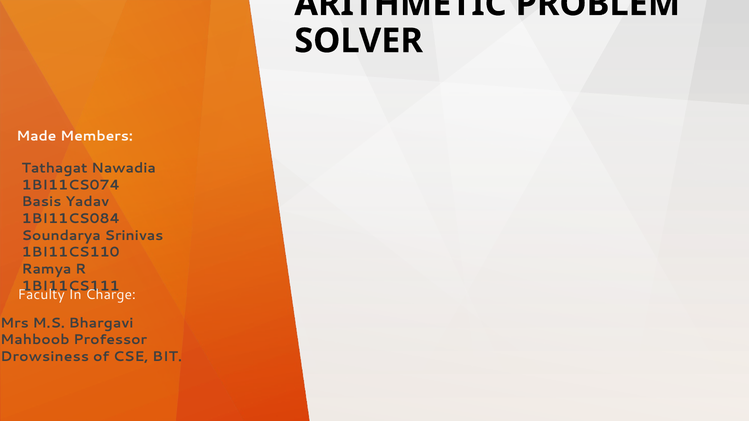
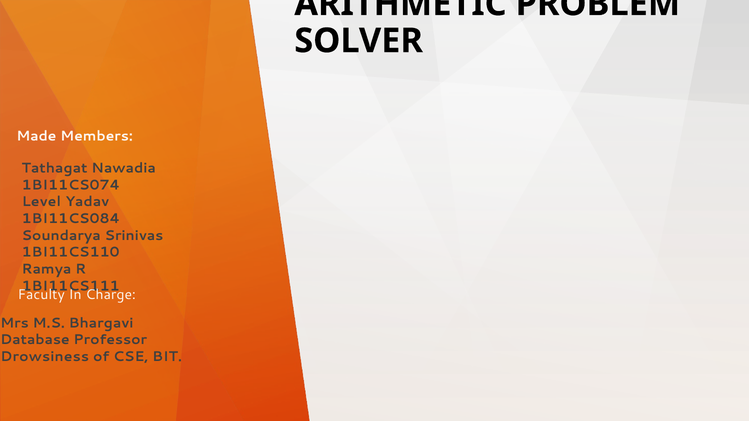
Basis: Basis -> Level
Mahboob: Mahboob -> Database
